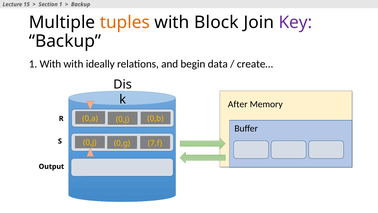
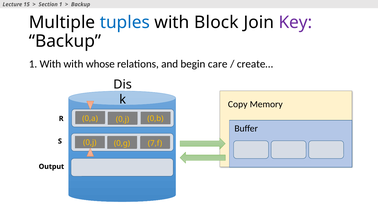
tuples colour: orange -> blue
ideally: ideally -> whose
data: data -> care
After: After -> Copy
